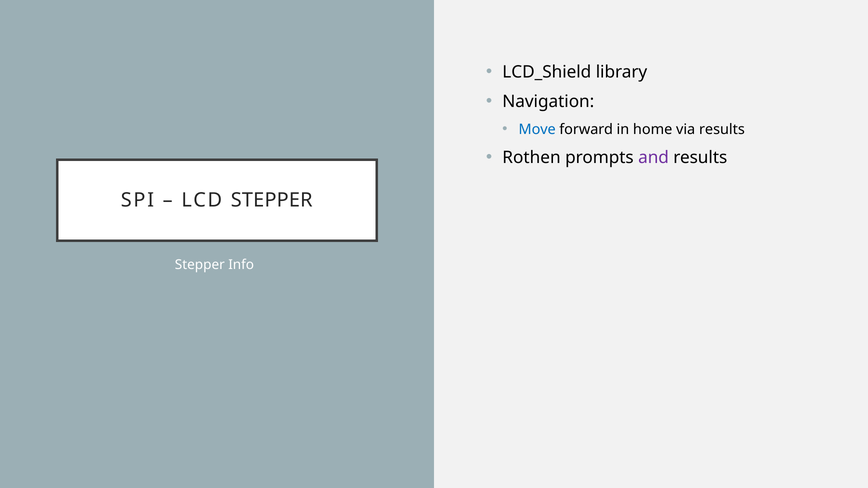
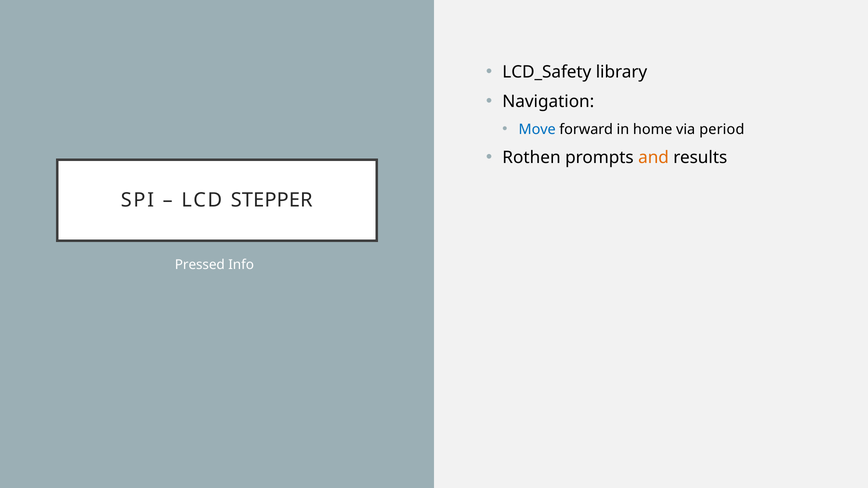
LCD_Shield: LCD_Shield -> LCD_Safety
via results: results -> period
and colour: purple -> orange
Stepper at (200, 265): Stepper -> Pressed
